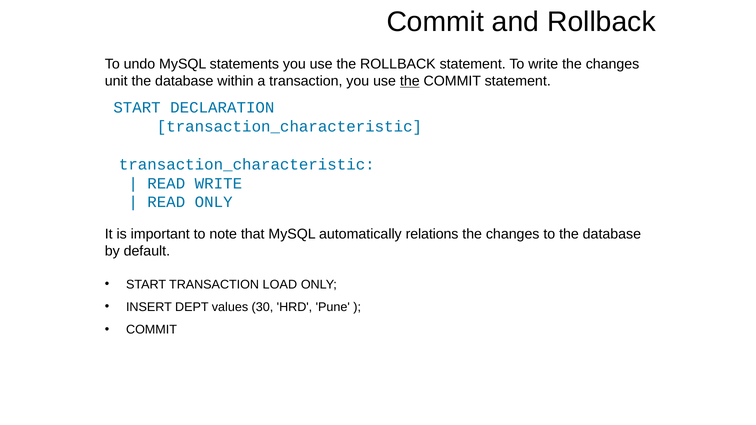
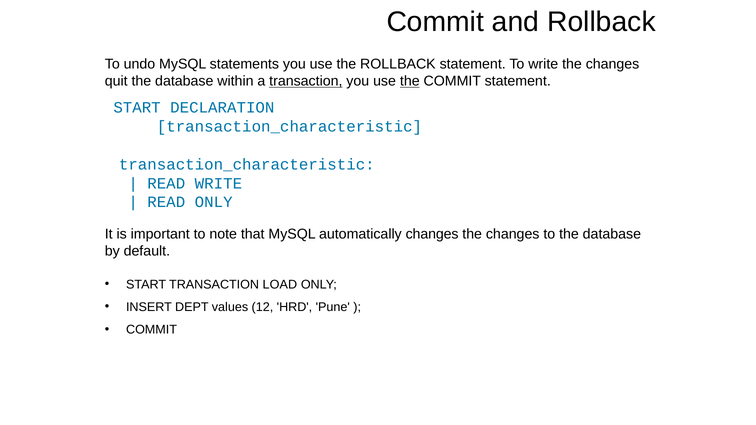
unit: unit -> quit
transaction at (306, 81) underline: none -> present
automatically relations: relations -> changes
30: 30 -> 12
